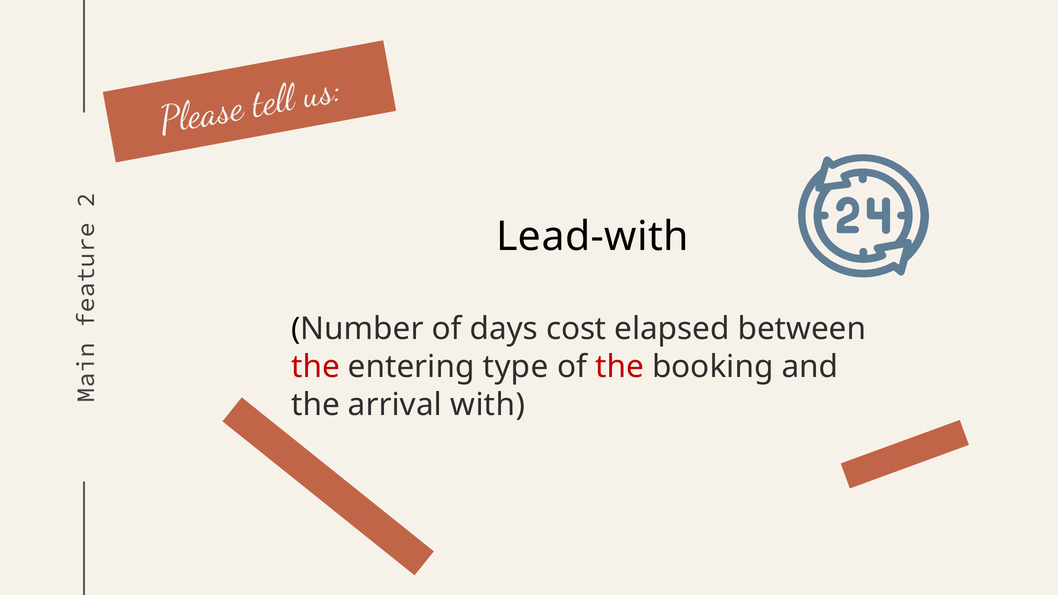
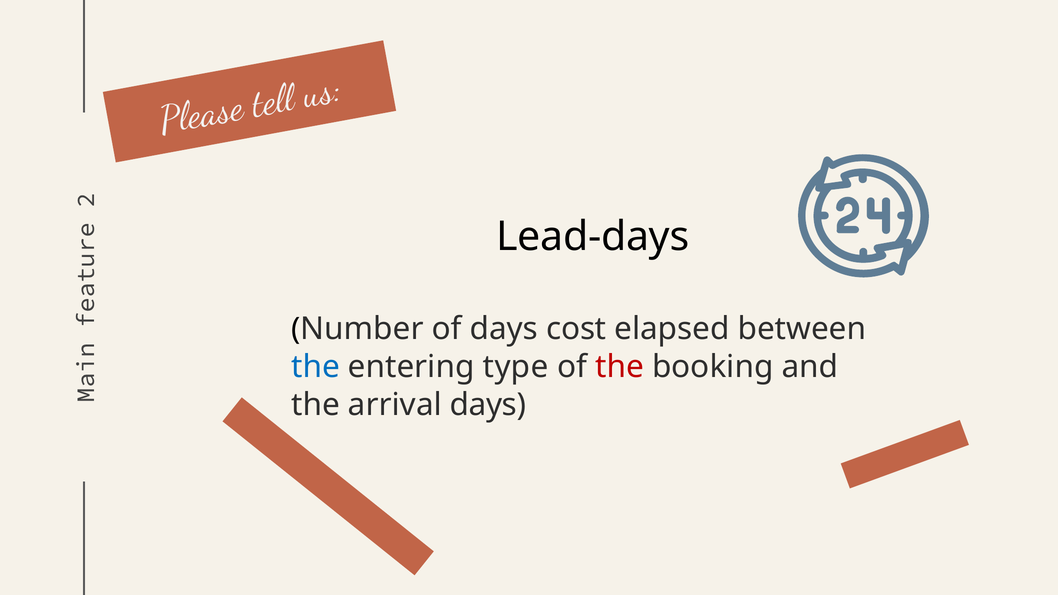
Lead-with: Lead-with -> Lead-days
the at (316, 367) colour: red -> blue
with at (488, 405): with -> days
